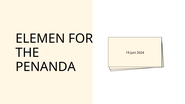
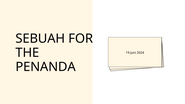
ELEMEN: ELEMEN -> SEBUAH
